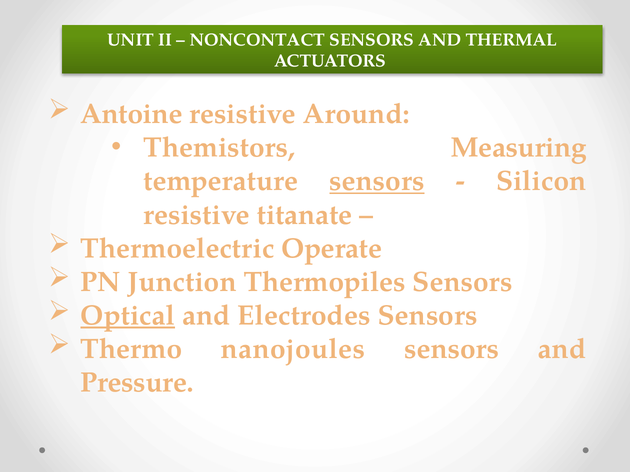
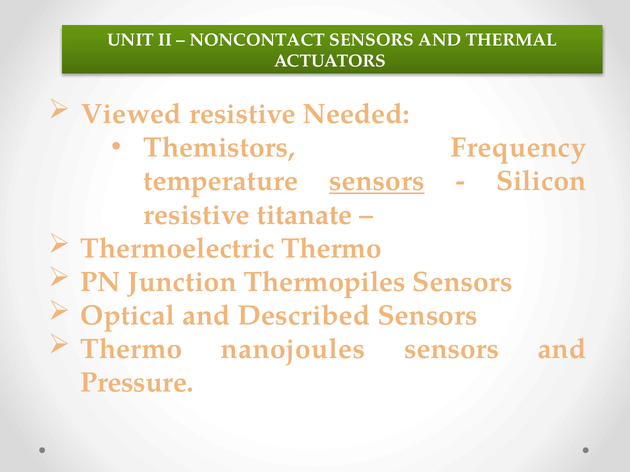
Antoine: Antoine -> Viewed
Around: Around -> Needed
Measuring: Measuring -> Frequency
Thermoelectric Operate: Operate -> Thermo
Optical underline: present -> none
Electrodes: Electrodes -> Described
